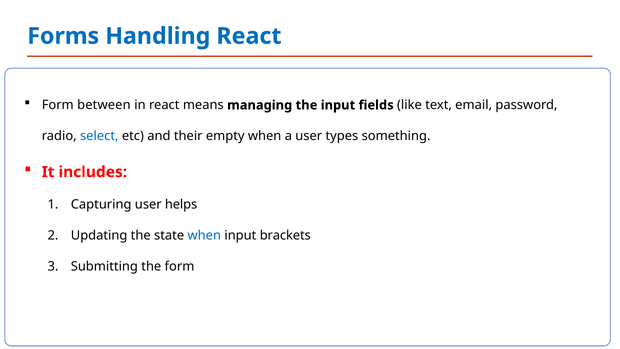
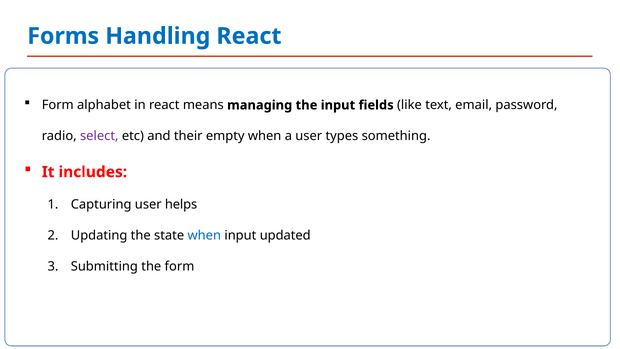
between: between -> alphabet
select colour: blue -> purple
brackets: brackets -> updated
